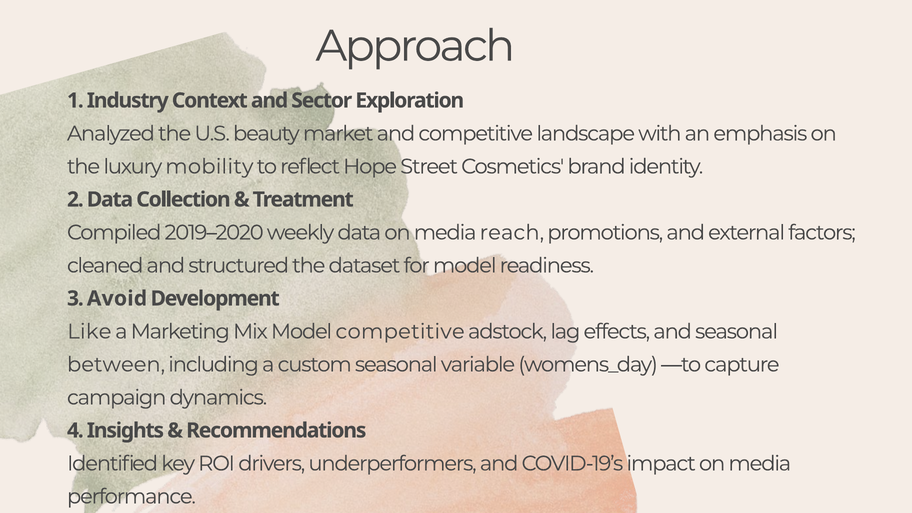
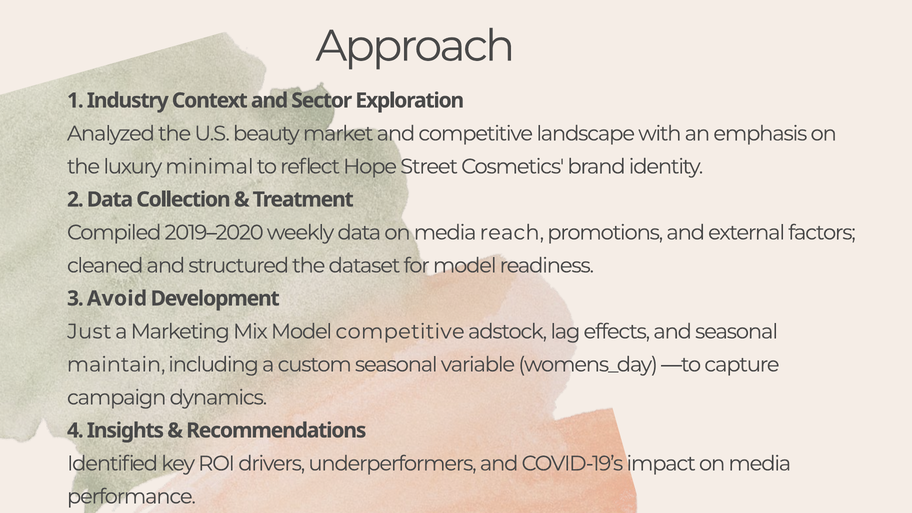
mobility: mobility -> minimal
Like: Like -> Just
between: between -> maintain
